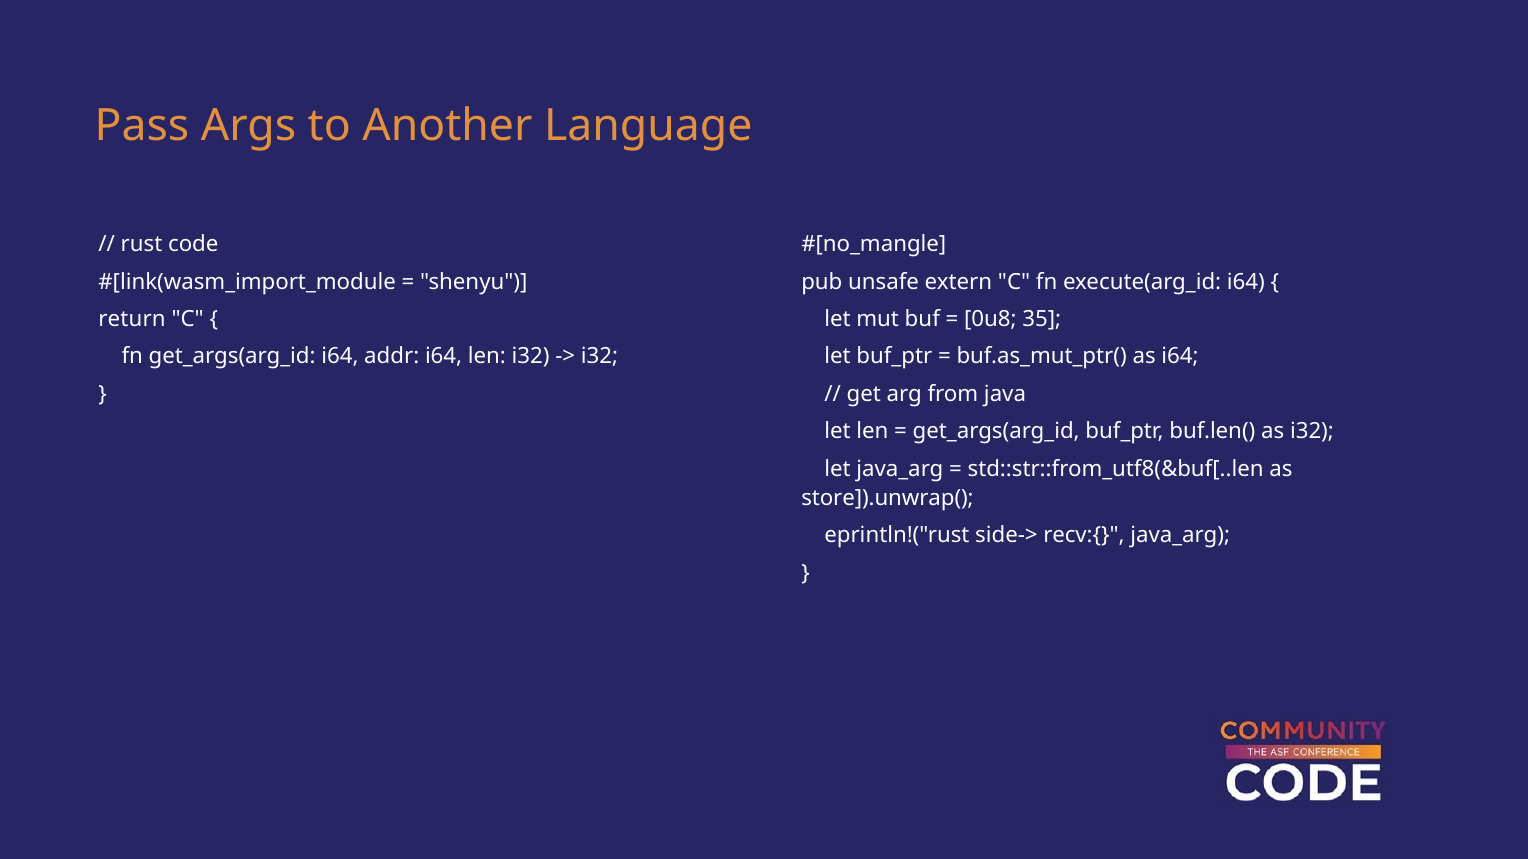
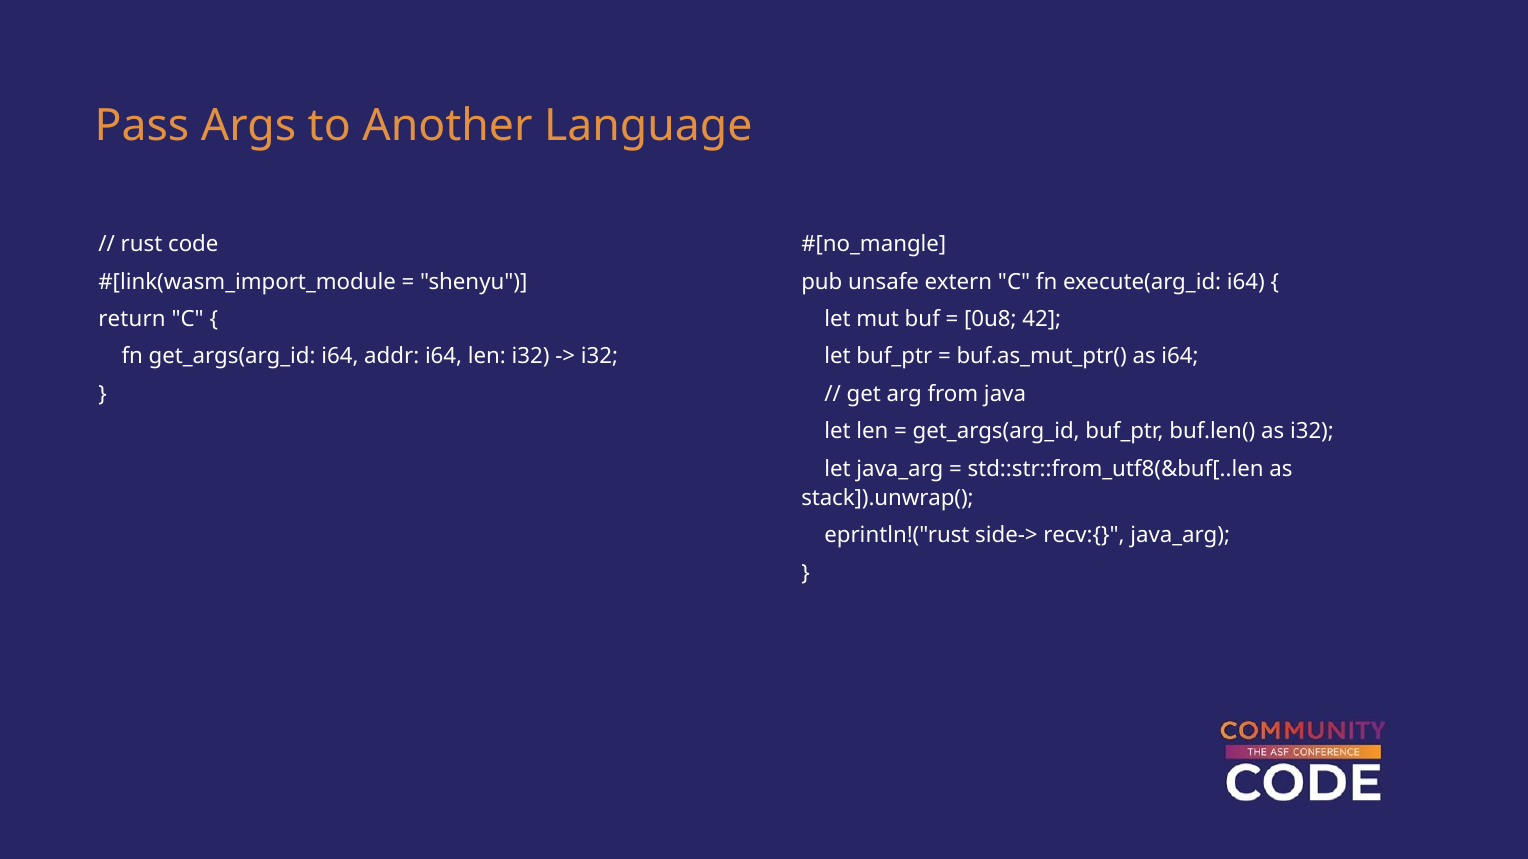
35: 35 -> 42
store]).unwrap(: store]).unwrap( -> stack]).unwrap(
